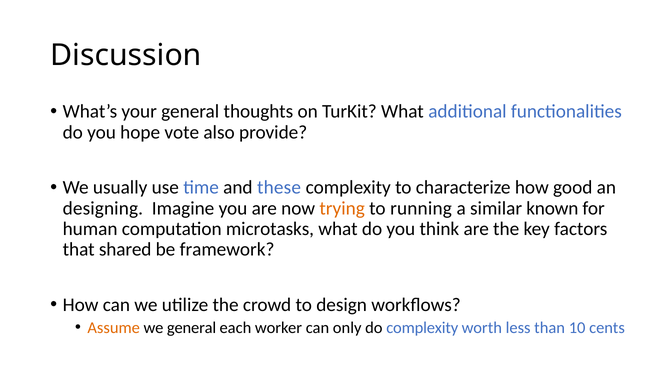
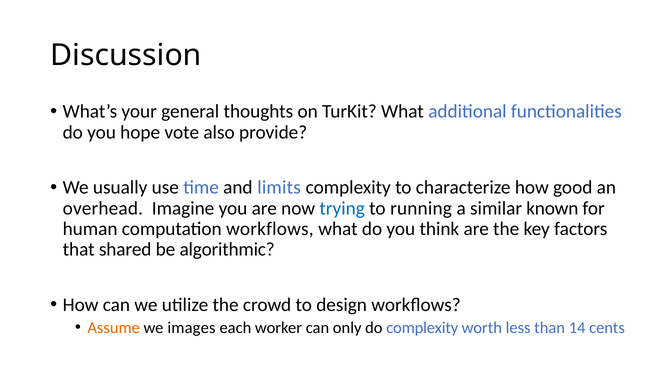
these: these -> limits
designing: designing -> overhead
trying colour: orange -> blue
computation microtasks: microtasks -> workflows
framework: framework -> algorithmic
we general: general -> images
10: 10 -> 14
